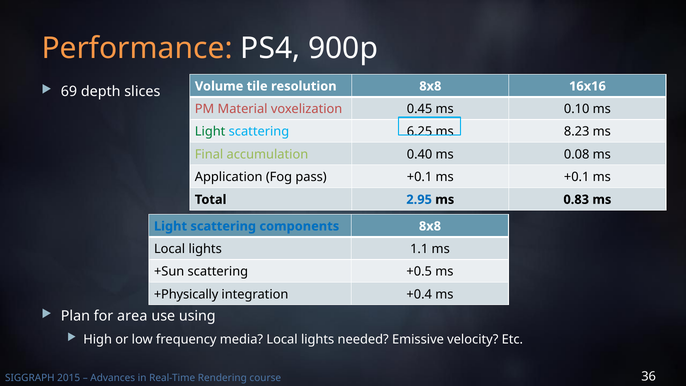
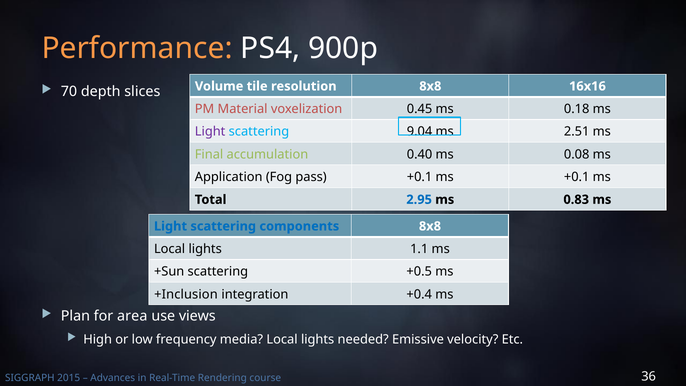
69: 69 -> 70
0.10: 0.10 -> 0.18
Light at (210, 132) colour: green -> purple
6.25: 6.25 -> 9.04
8.23: 8.23 -> 2.51
+Physically: +Physically -> +Inclusion
using: using -> views
